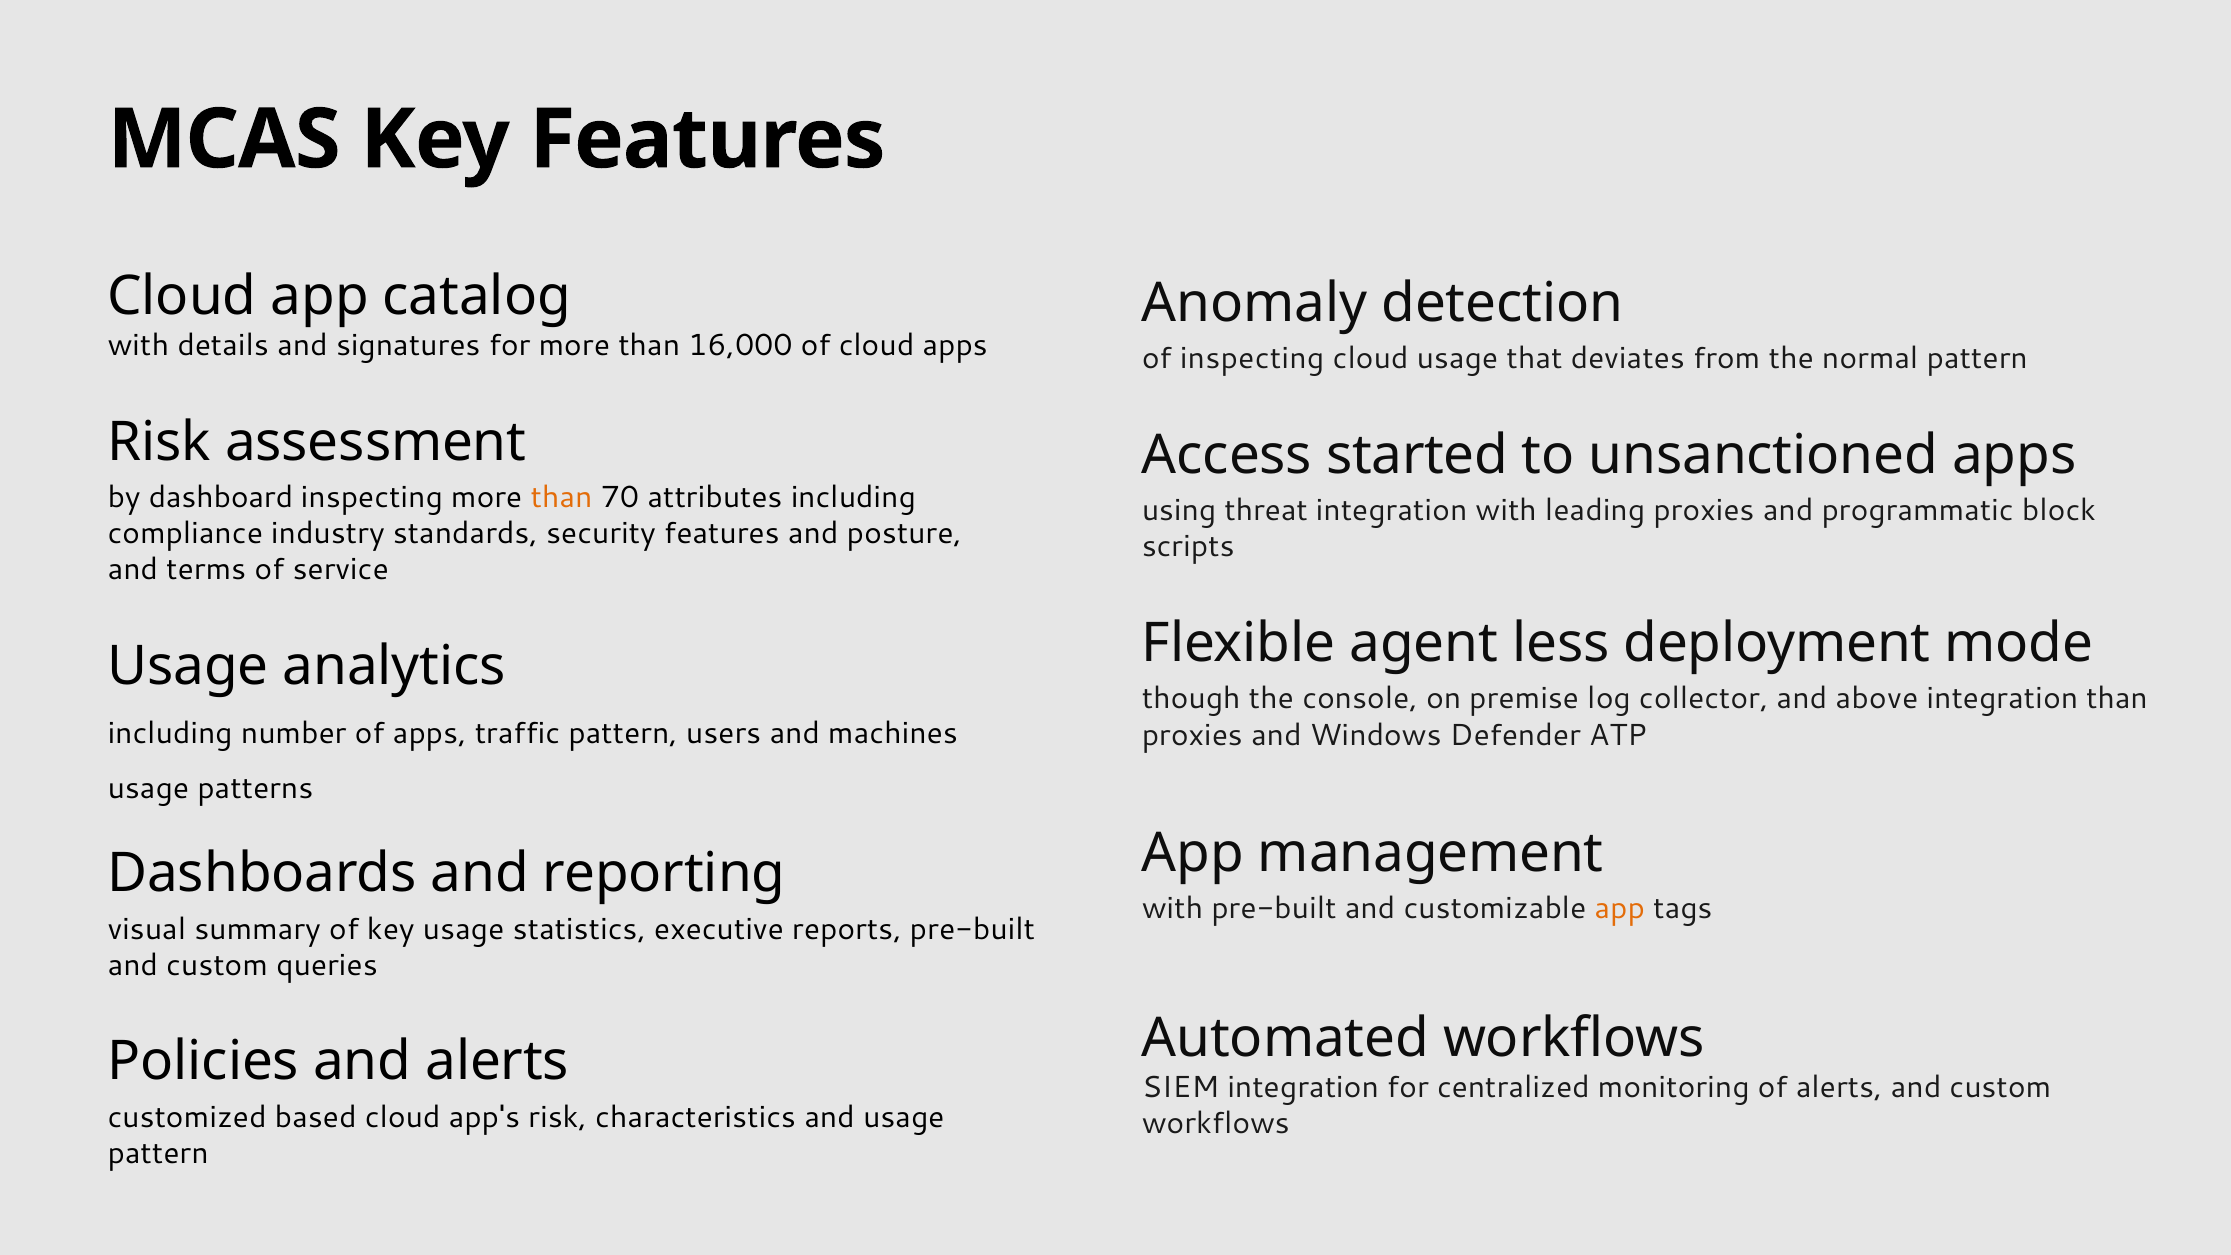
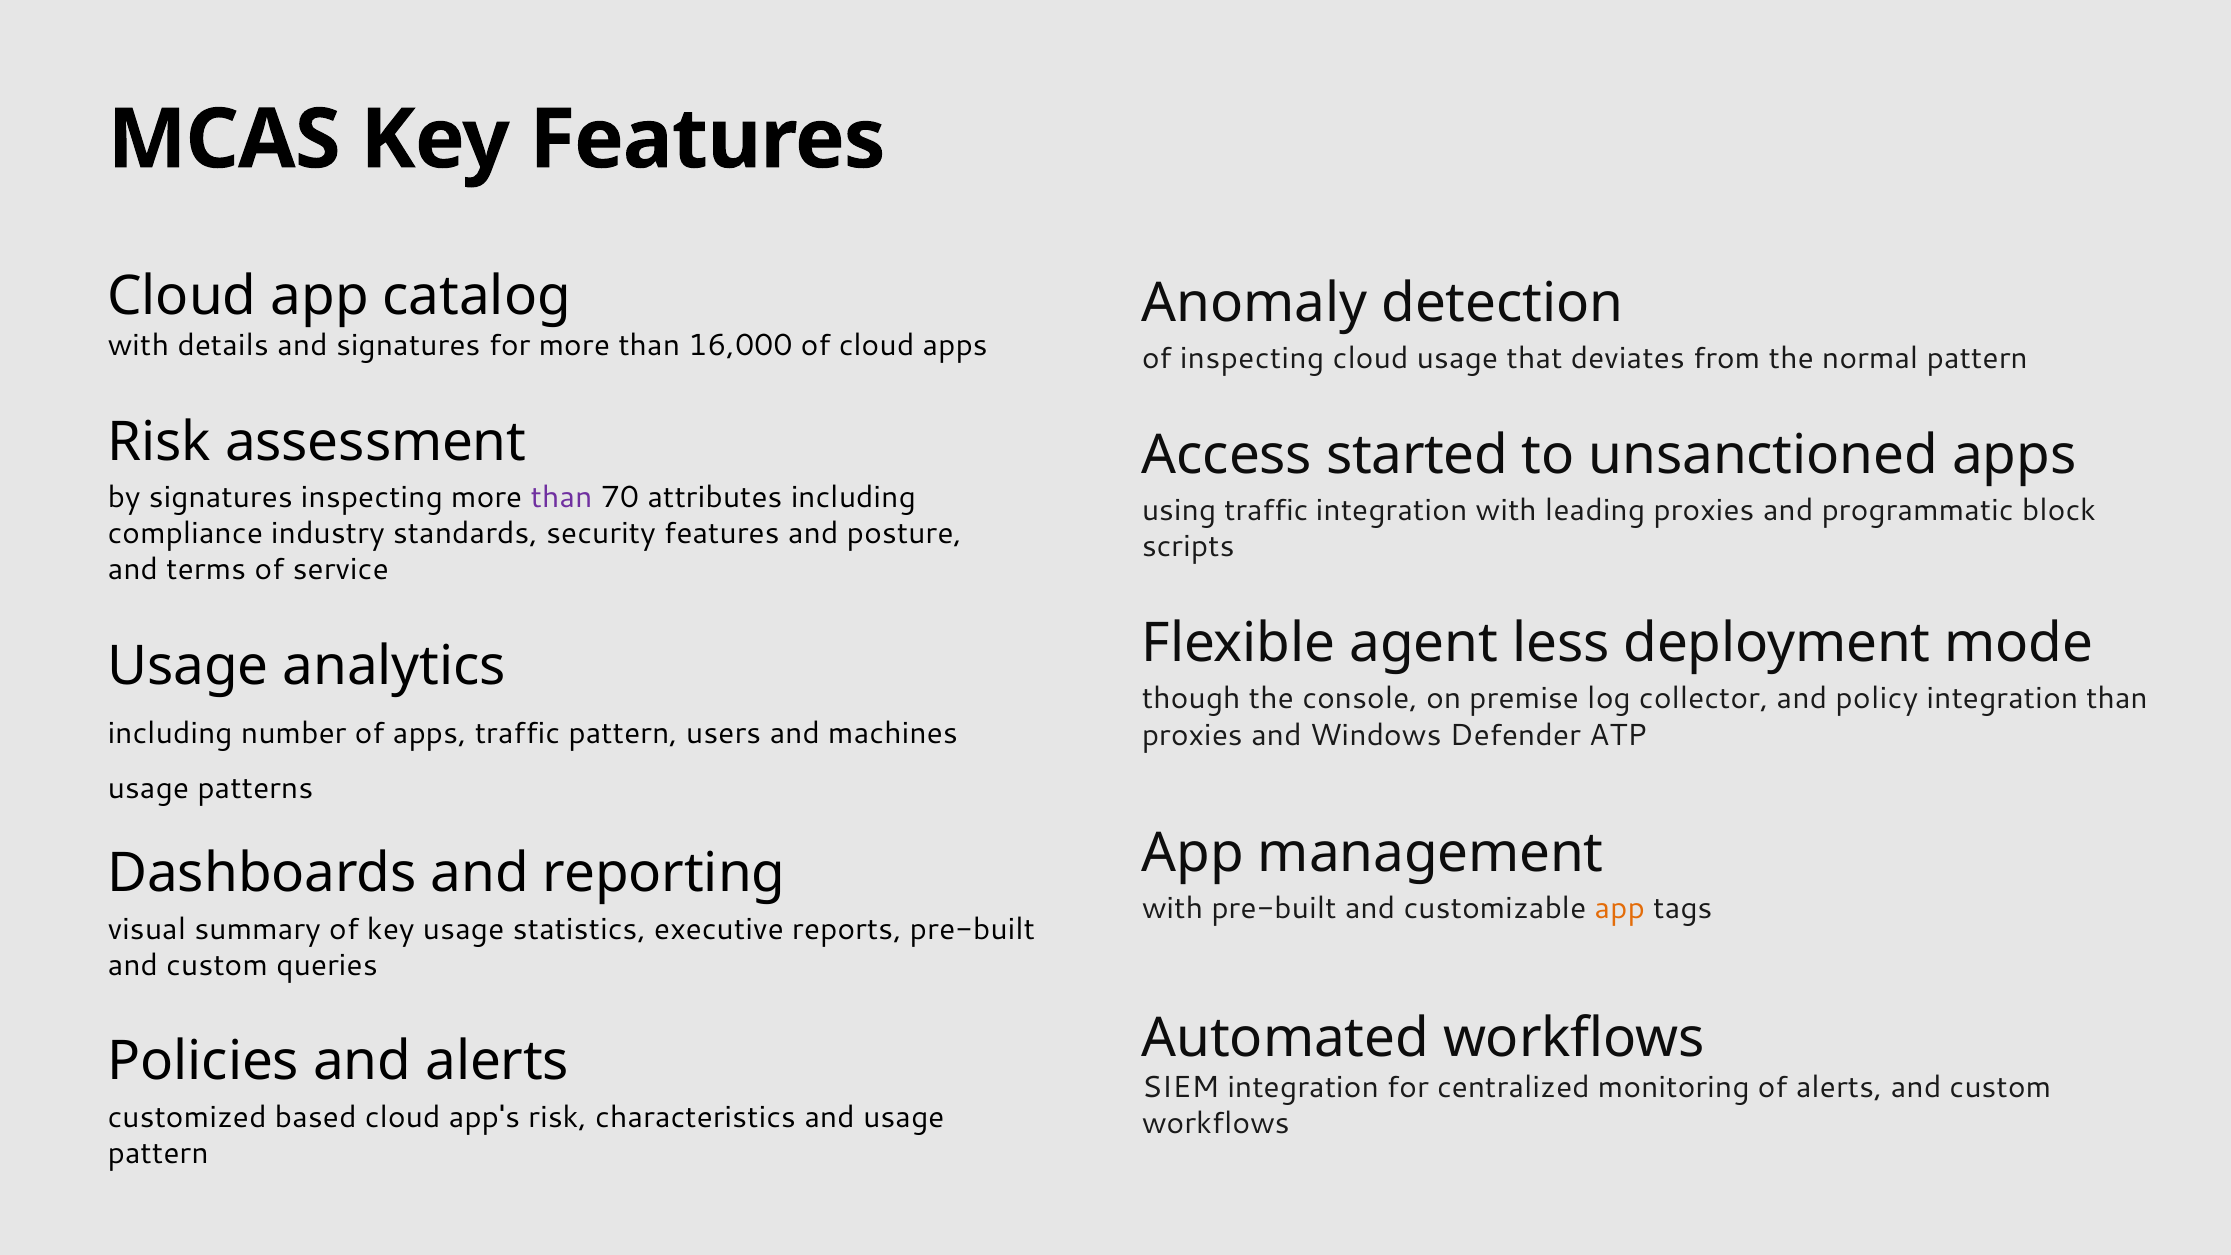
by dashboard: dashboard -> signatures
than at (562, 497) colour: orange -> purple
using threat: threat -> traffic
above: above -> policy
